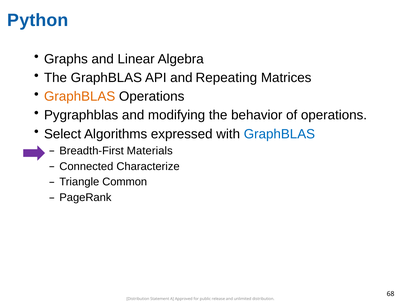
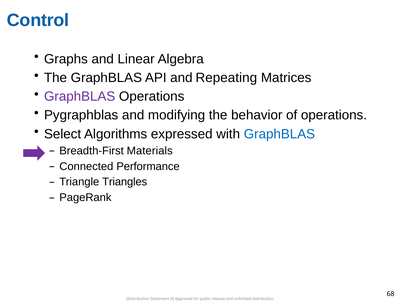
Python: Python -> Control
GraphBLAS at (80, 96) colour: orange -> purple
Characterize: Characterize -> Performance
Common: Common -> Triangles
